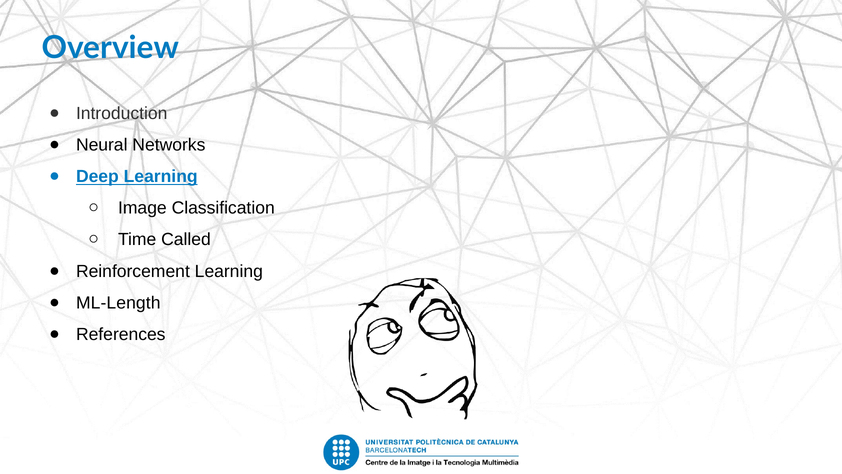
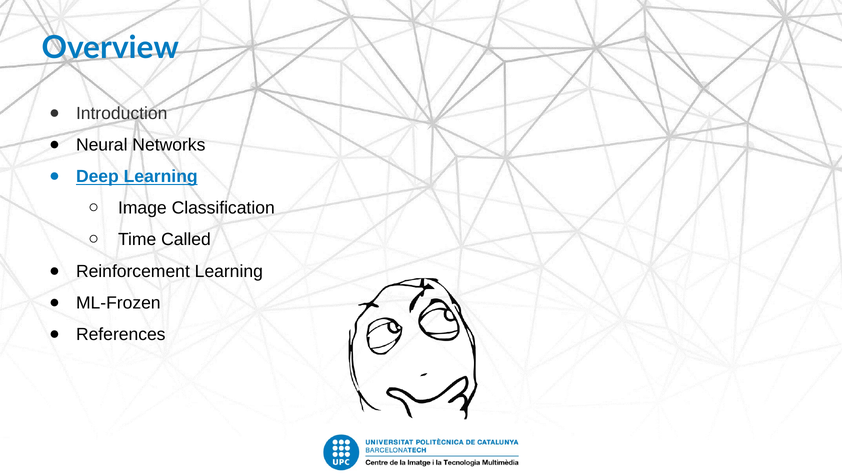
ML-Length: ML-Length -> ML-Frozen
